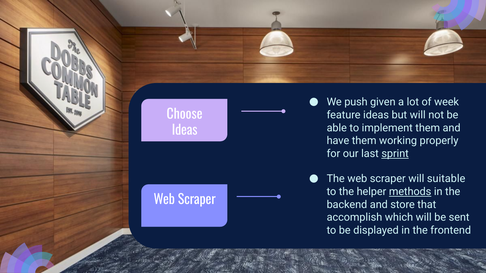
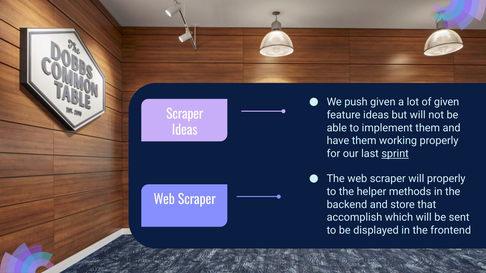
of week: week -> given
Choose at (185, 114): Choose -> Scraper
will suitable: suitable -> properly
methods underline: present -> none
